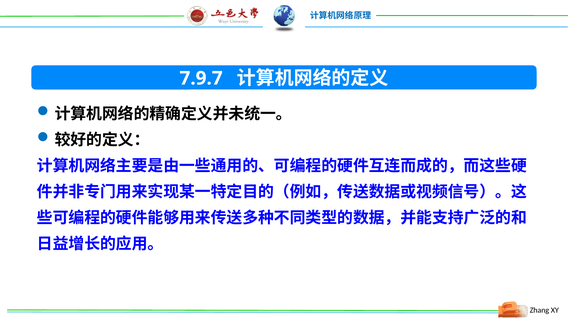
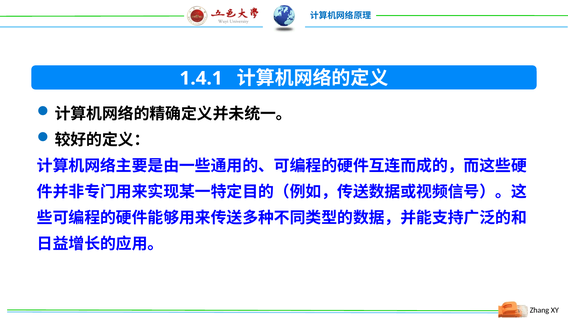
7.9.7: 7.9.7 -> 1.4.1
